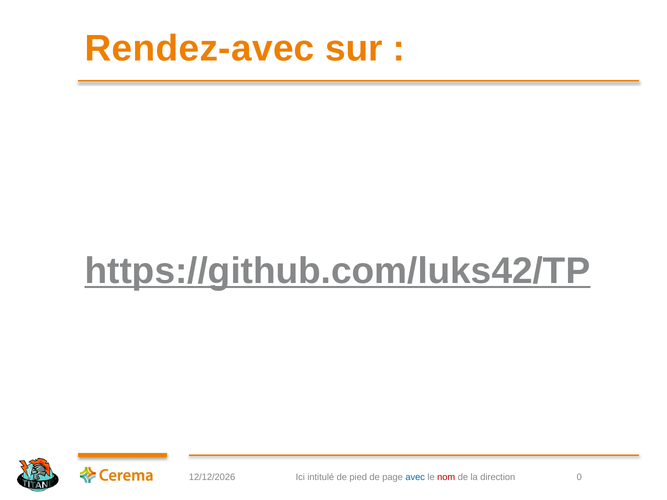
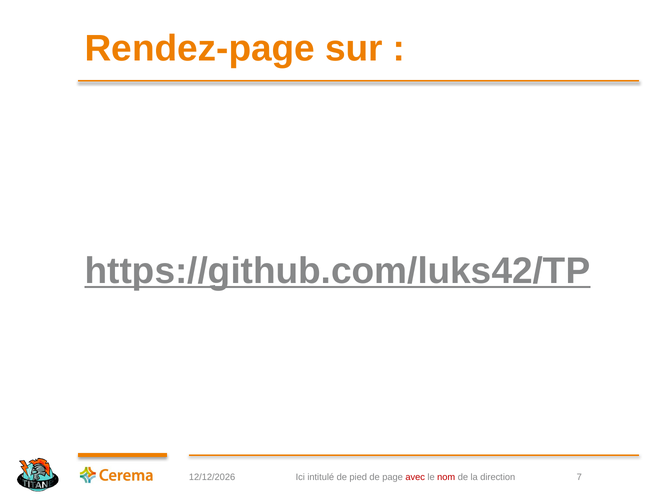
Rendez-avec: Rendez-avec -> Rendez-page
avec colour: blue -> red
0: 0 -> 7
